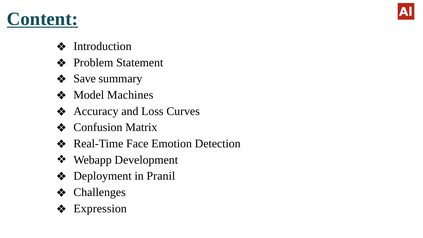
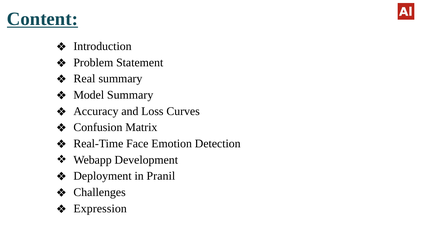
Save: Save -> Real
Model Machines: Machines -> Summary
